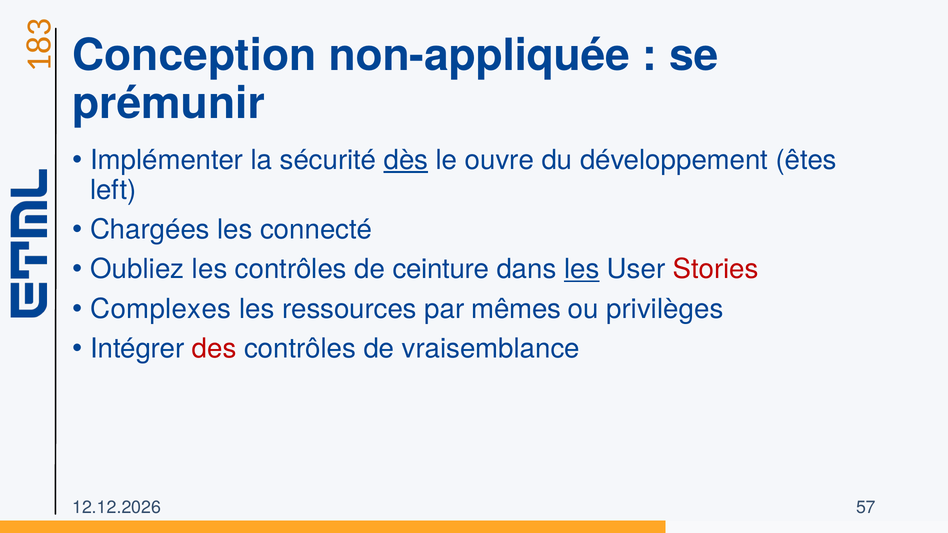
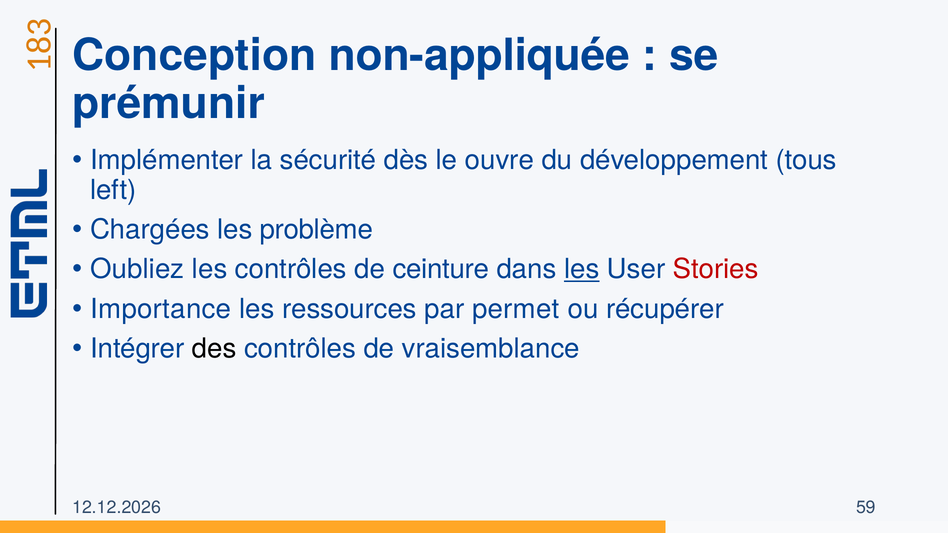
dès underline: present -> none
êtes: êtes -> tous
connecté: connecté -> problème
Complexes: Complexes -> Importance
mêmes: mêmes -> permet
privilèges: privilèges -> récupérer
des colour: red -> black
57: 57 -> 59
